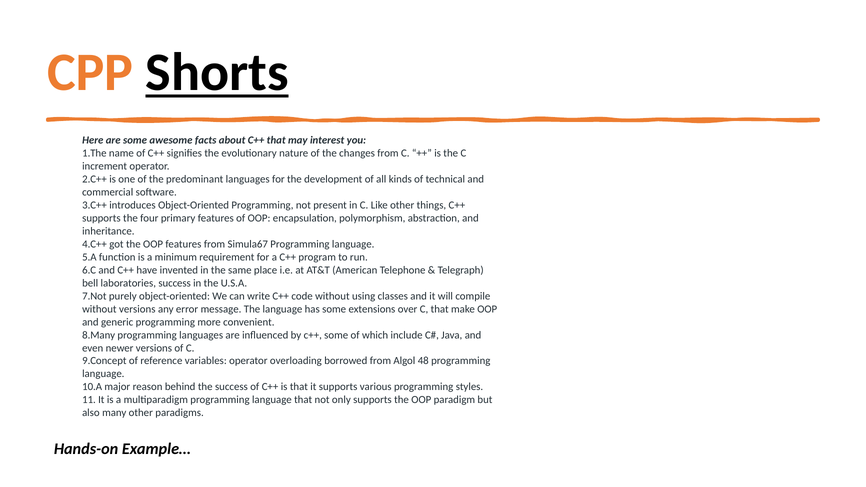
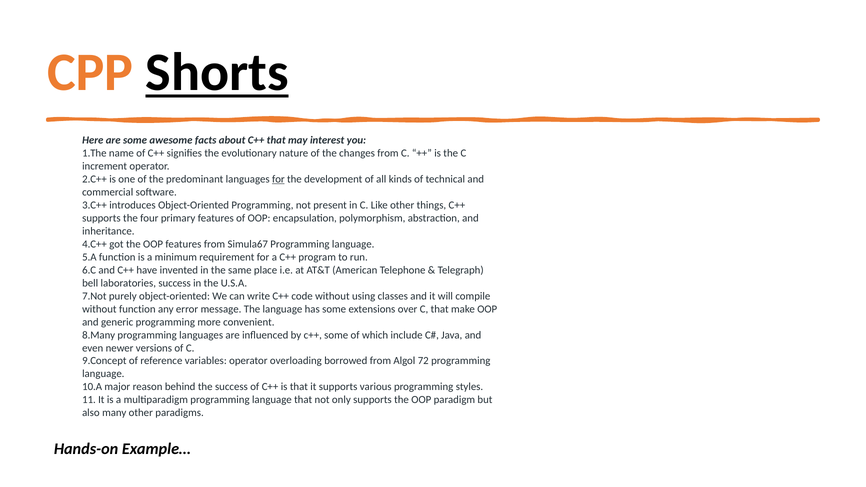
for at (278, 179) underline: none -> present
without versions: versions -> function
48: 48 -> 72
